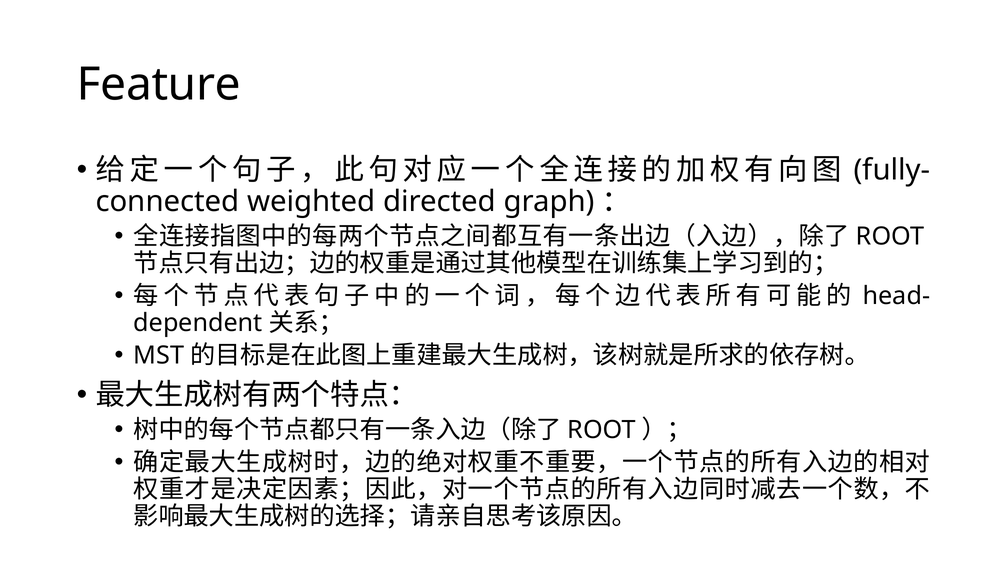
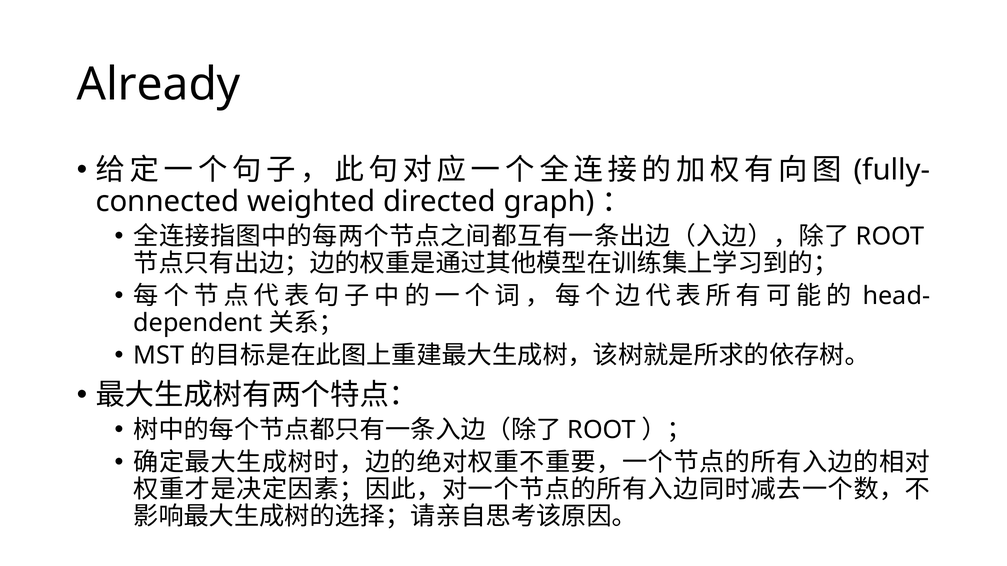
Feature: Feature -> Already
